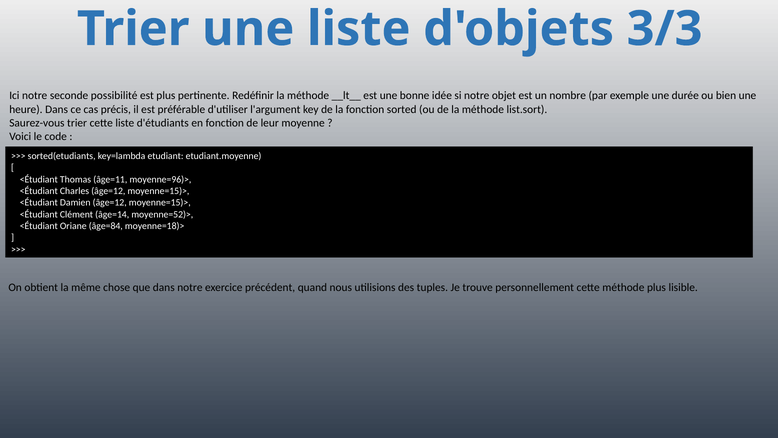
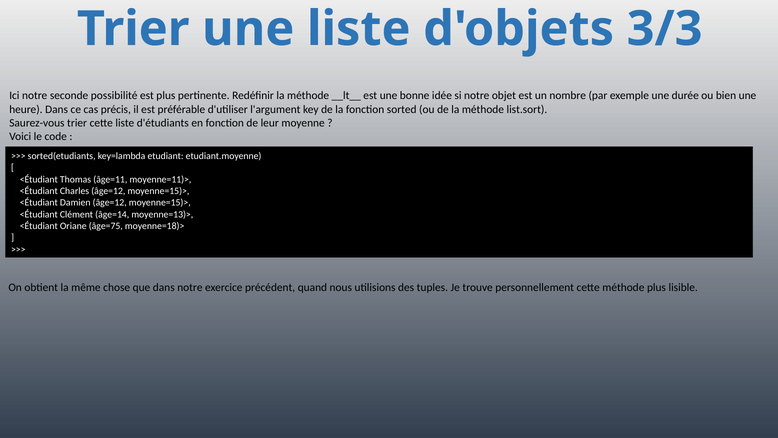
moyenne=96)>: moyenne=96)> -> moyenne=11)>
moyenne=52)>: moyenne=52)> -> moyenne=13)>
âge=84: âge=84 -> âge=75
